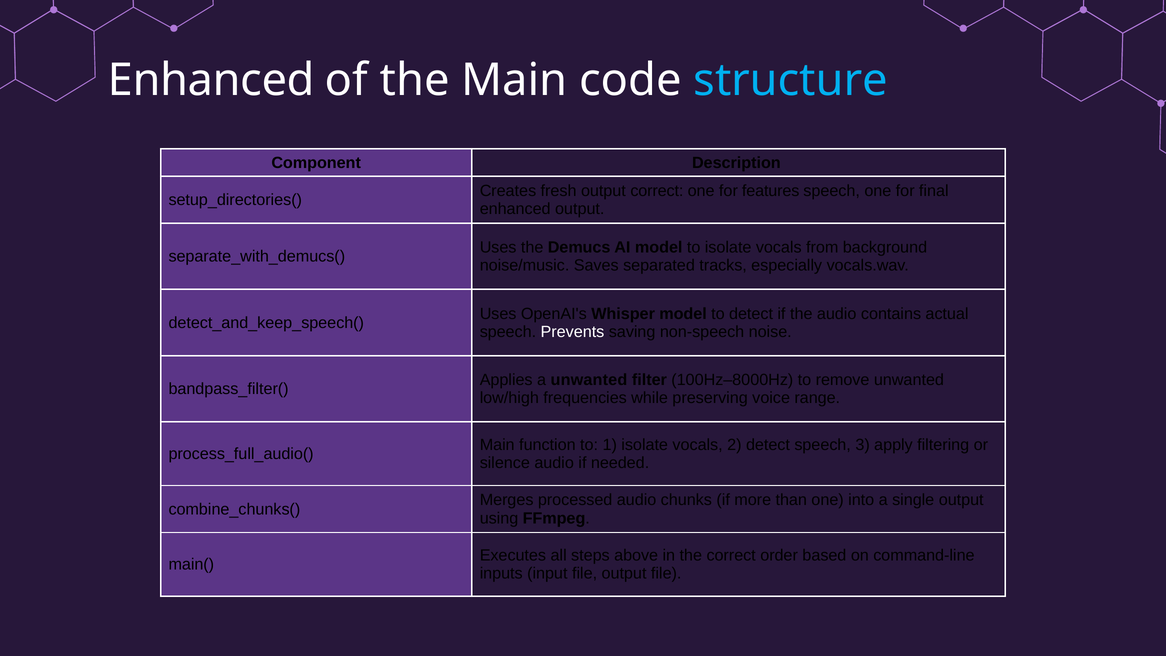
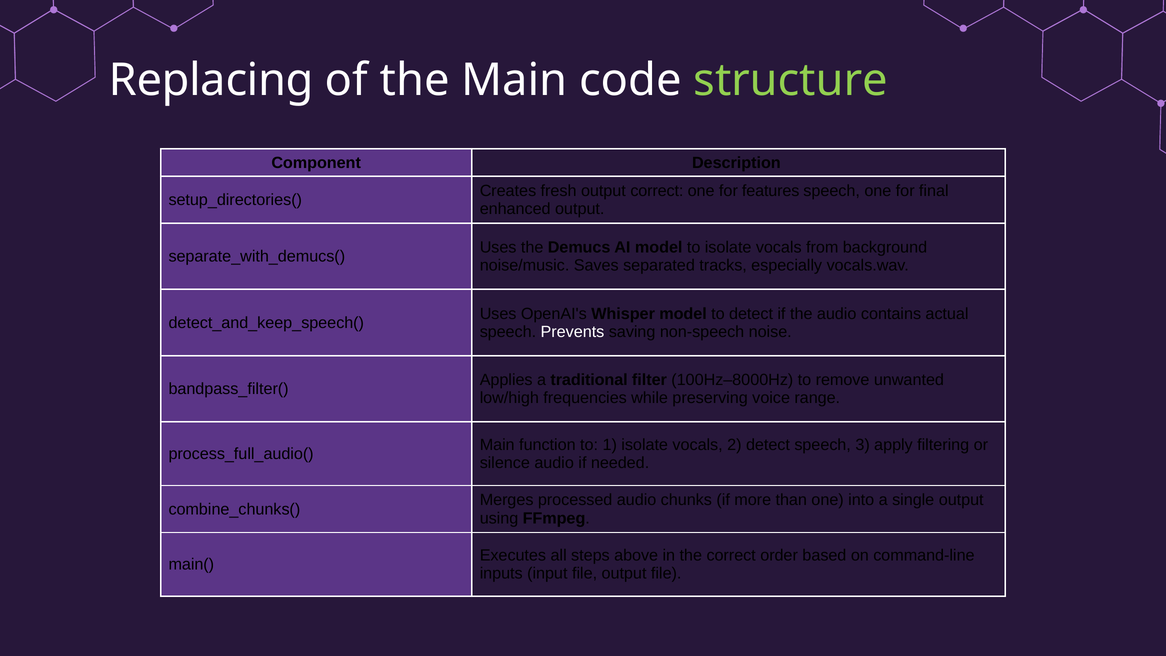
Enhanced at (211, 80): Enhanced -> Replacing
structure colour: light blue -> light green
a unwanted: unwanted -> traditional
